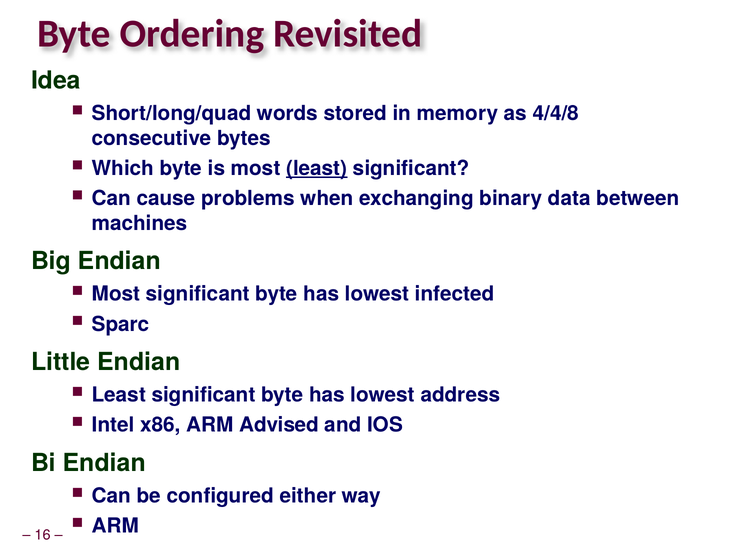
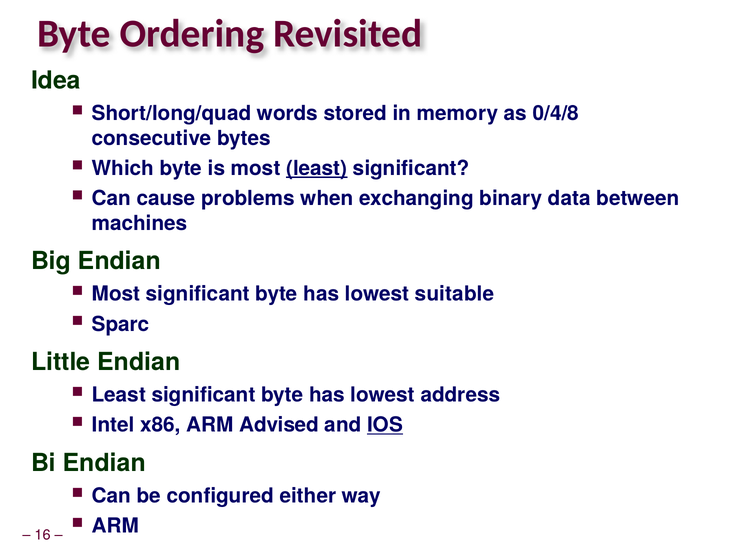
4/4/8: 4/4/8 -> 0/4/8
infected: infected -> suitable
IOS underline: none -> present
